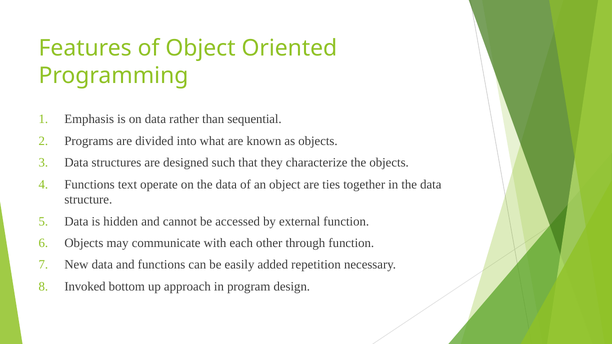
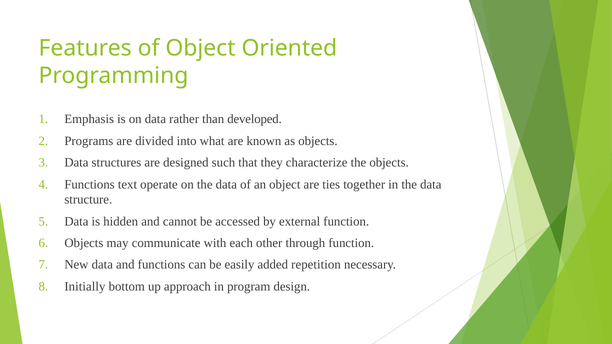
sequential: sequential -> developed
Invoked: Invoked -> Initially
